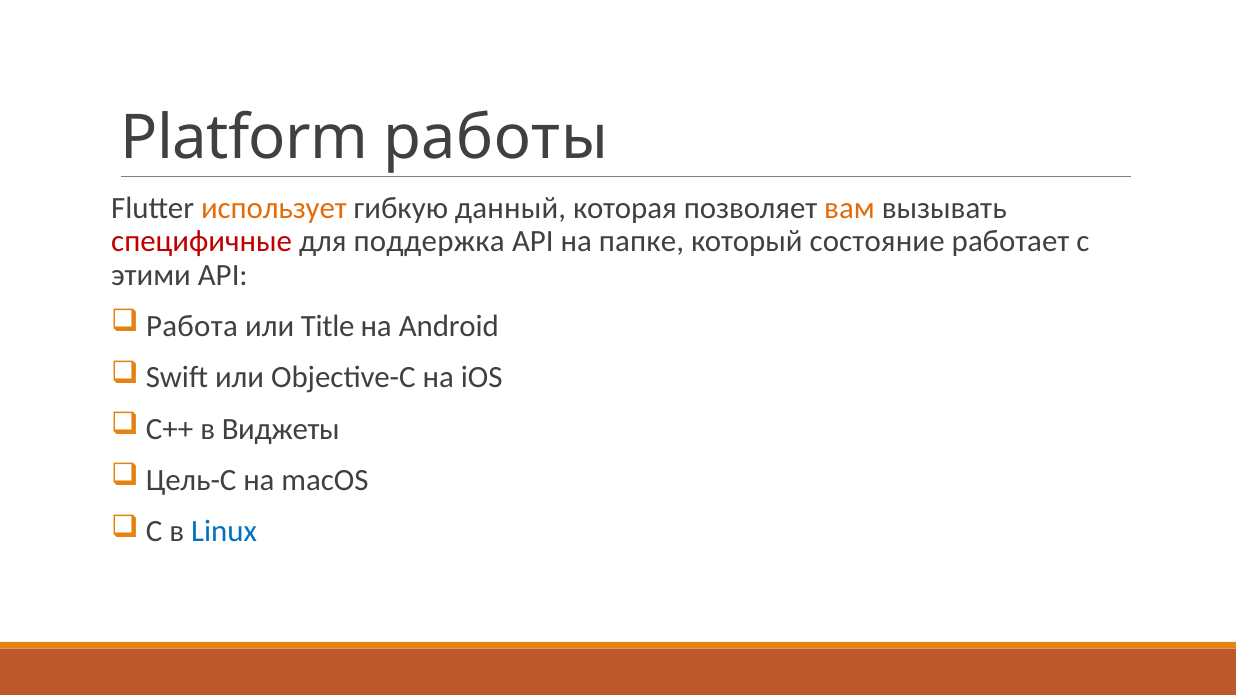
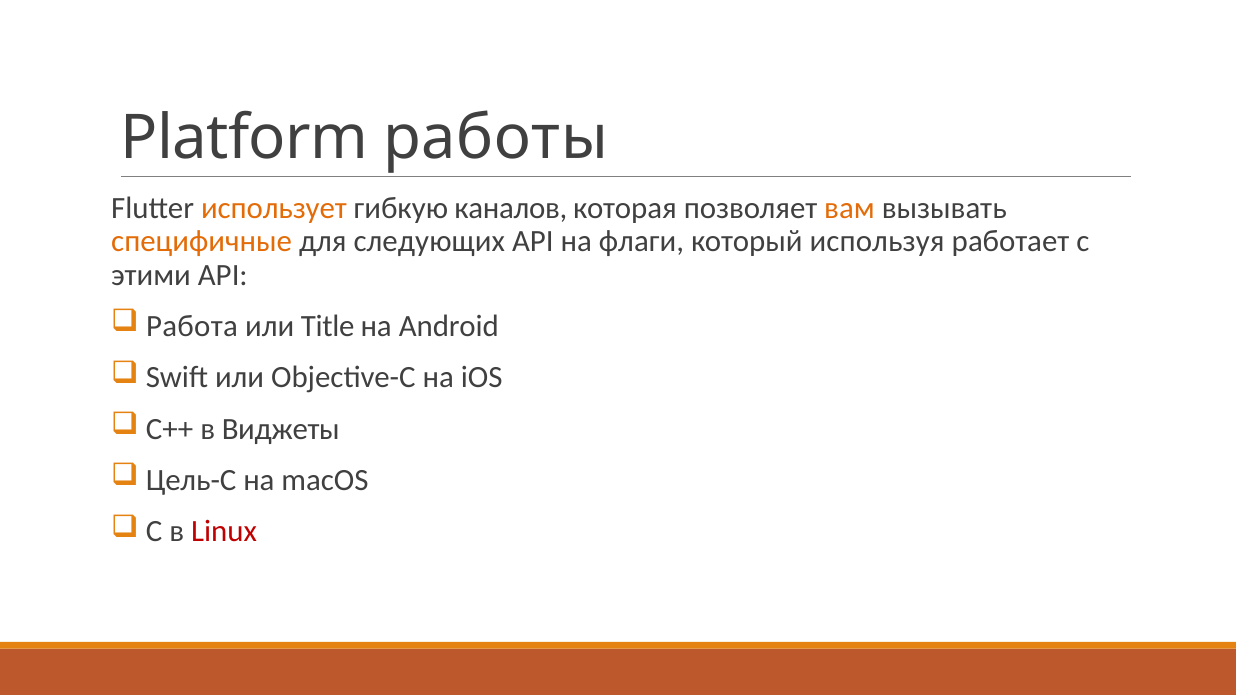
данный: данный -> каналов
специфичные colour: red -> orange
поддержка: поддержка -> следующих
папке: папке -> флаги
состояние: состояние -> используя
Linux colour: blue -> red
